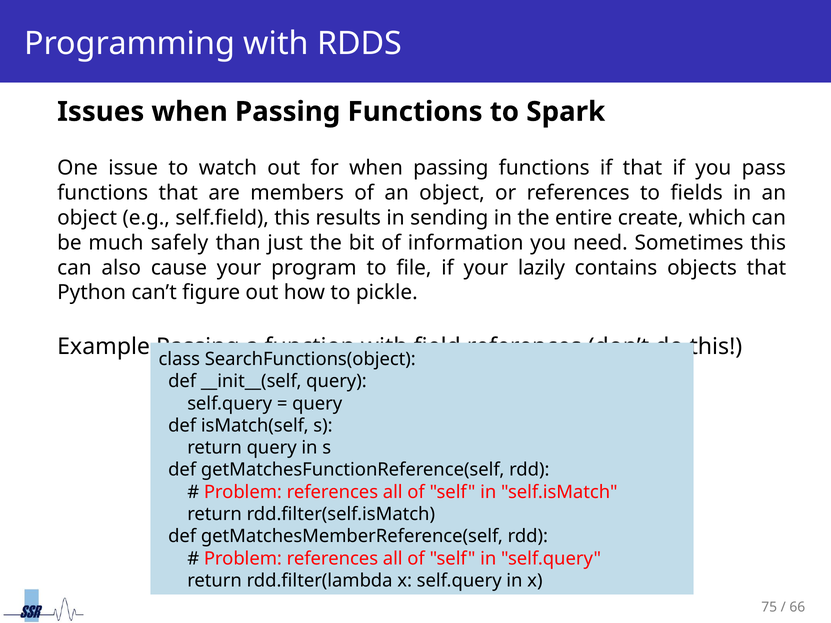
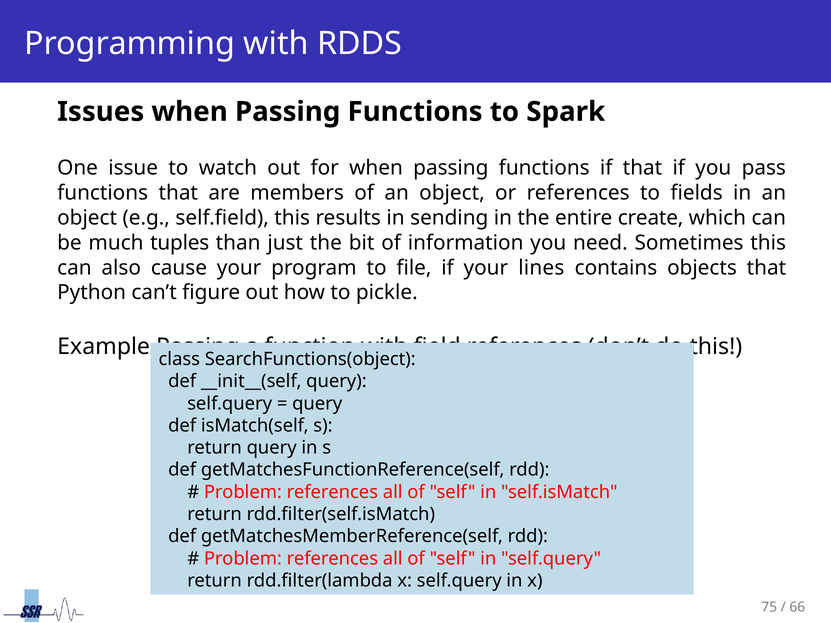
safely: safely -> tuples
lazily: lazily -> lines
